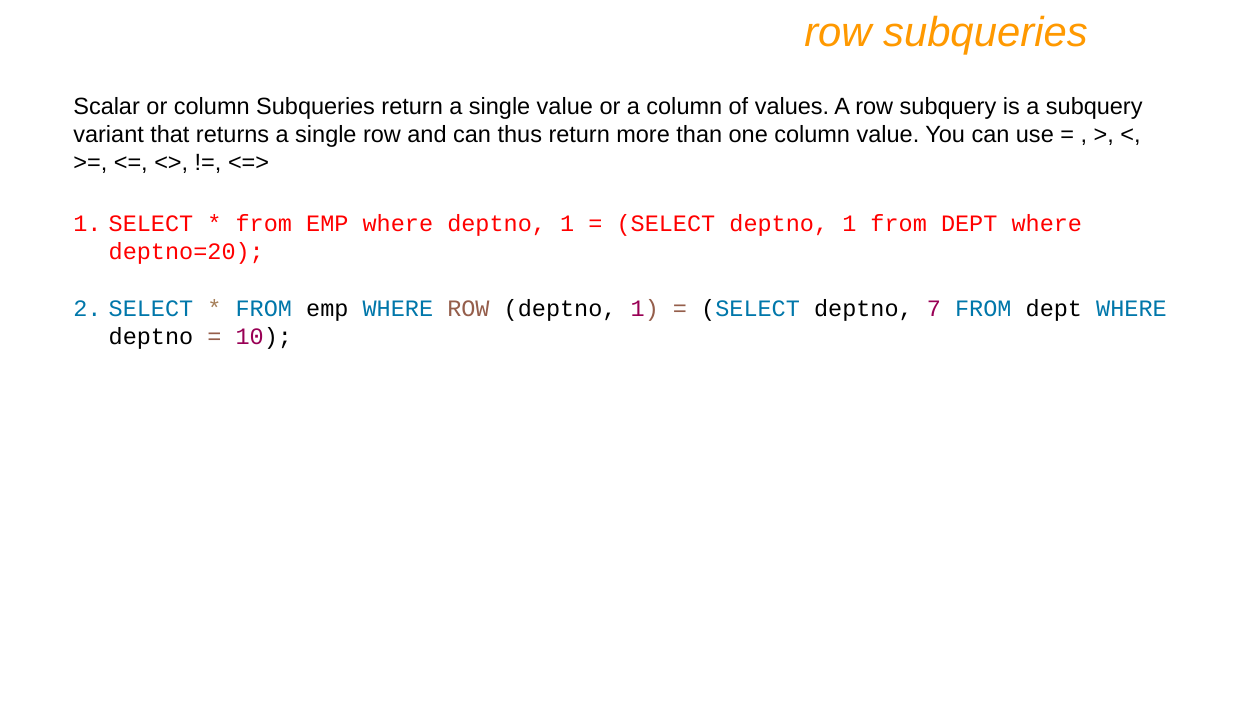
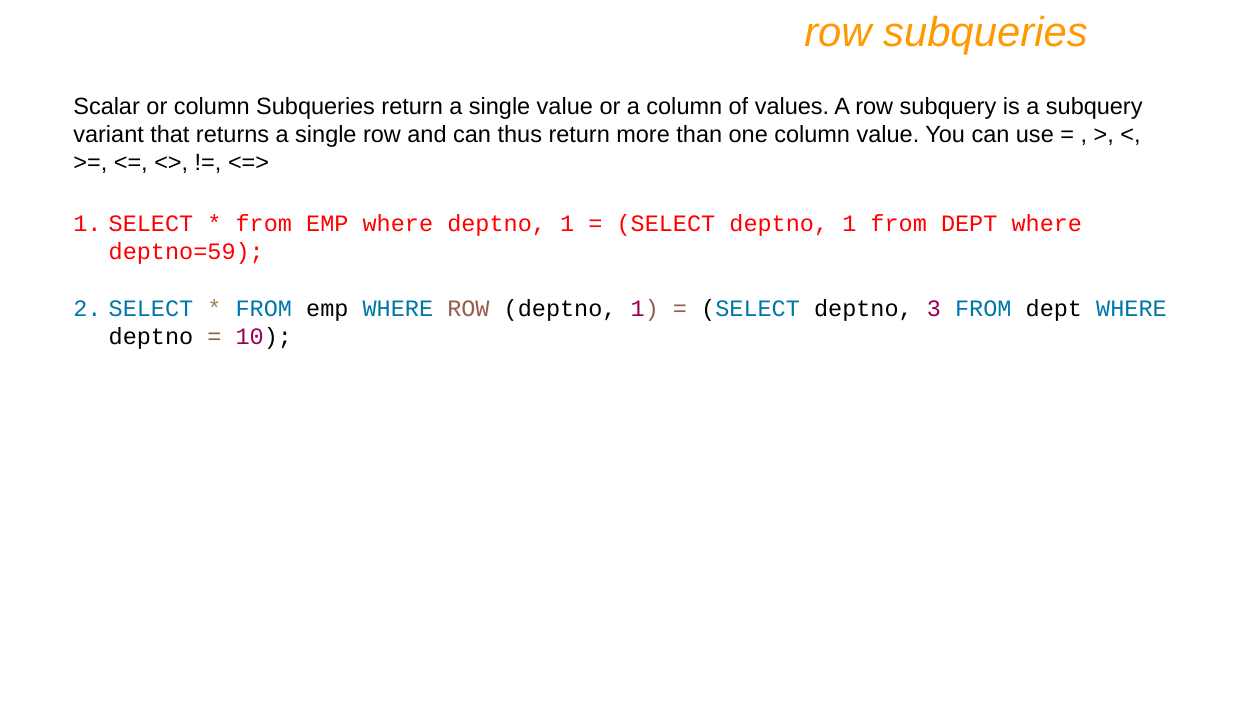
deptno=20: deptno=20 -> deptno=59
7: 7 -> 3
